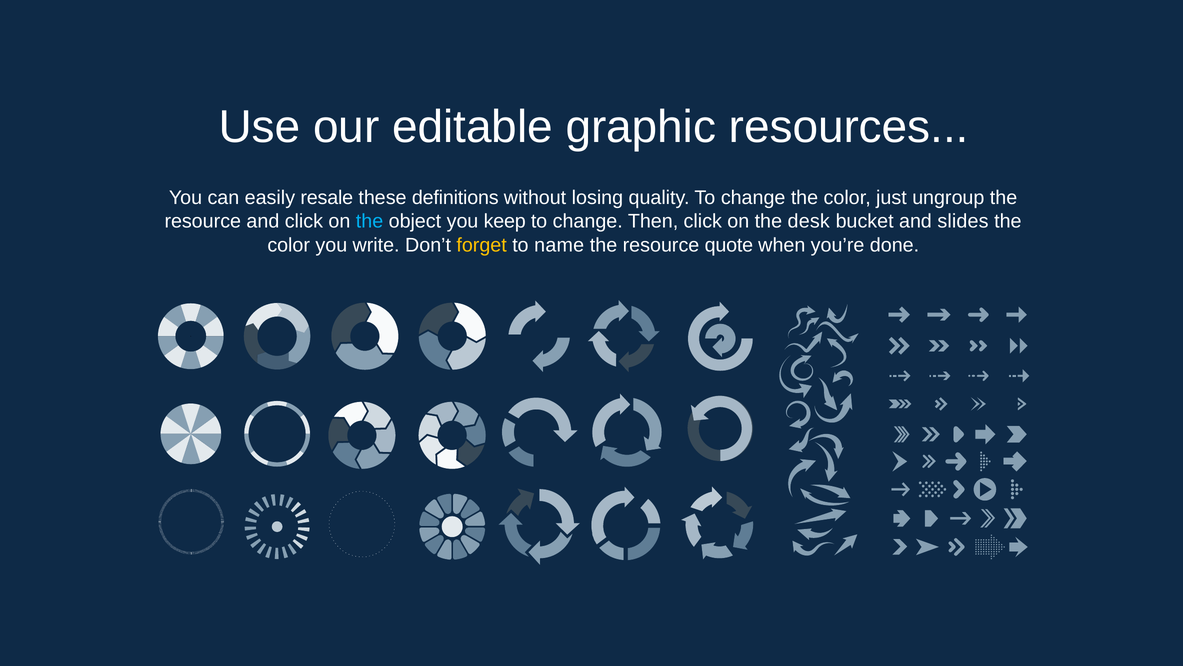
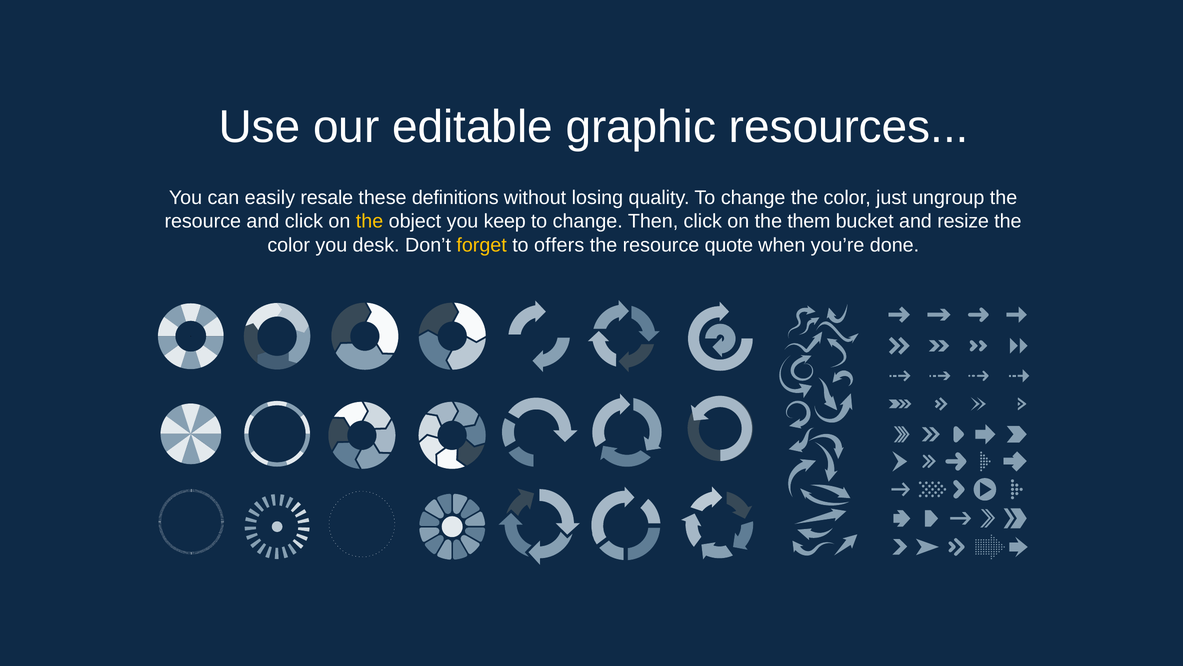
the at (370, 221) colour: light blue -> yellow
desk: desk -> them
slides: slides -> resize
write: write -> desk
name: name -> offers
